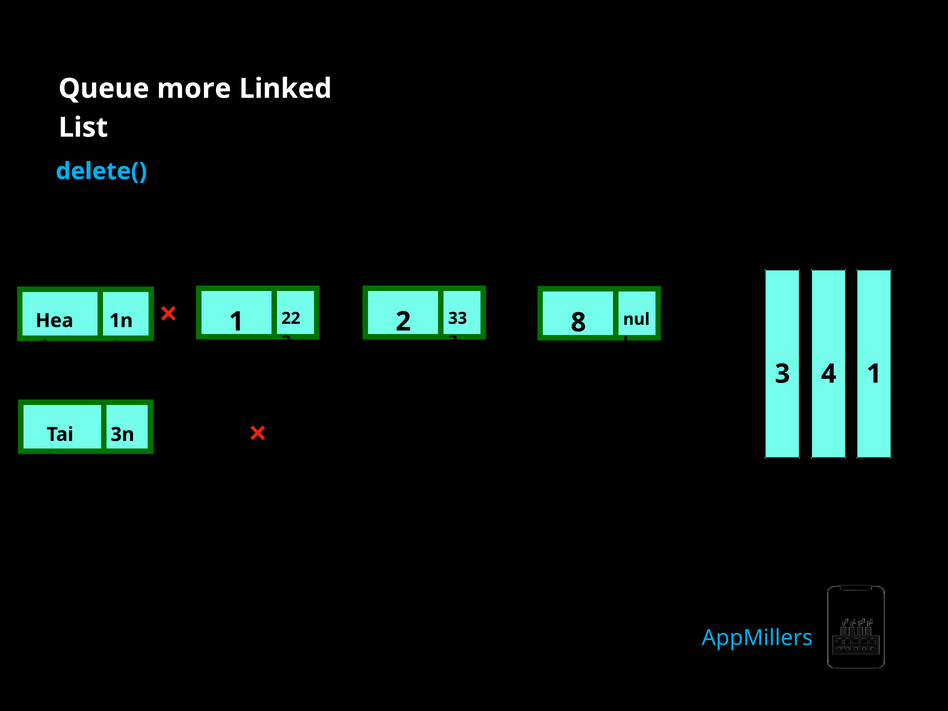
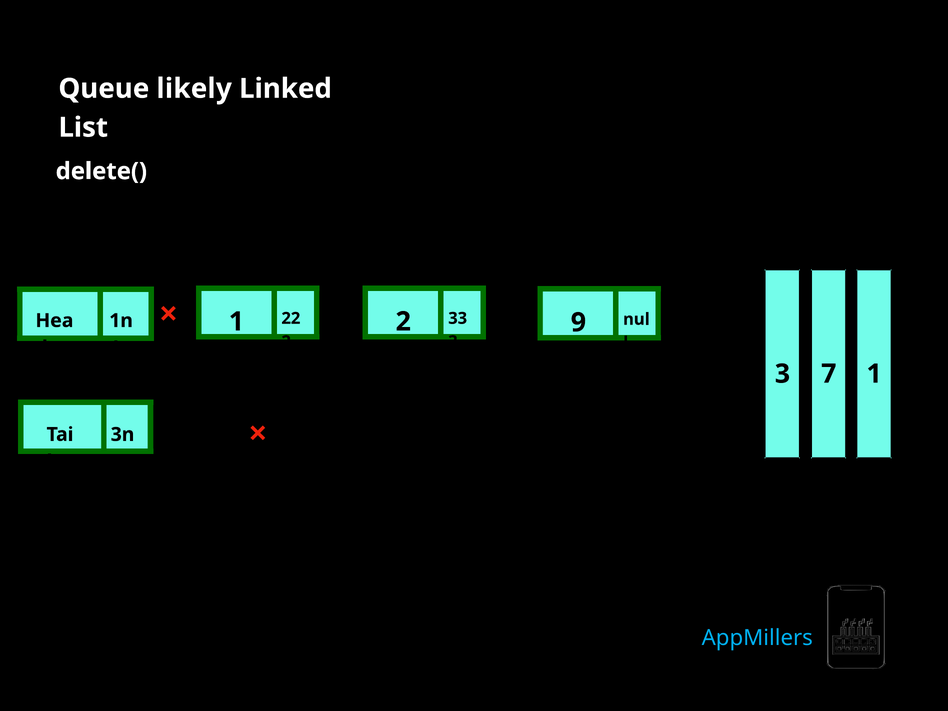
more: more -> likely
delete( at (101, 171) colour: light blue -> white
8: 8 -> 9
4: 4 -> 7
